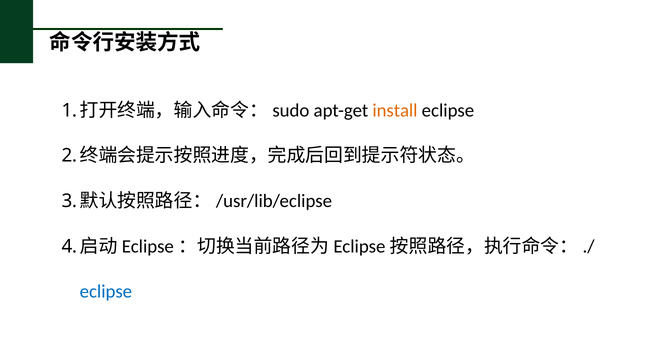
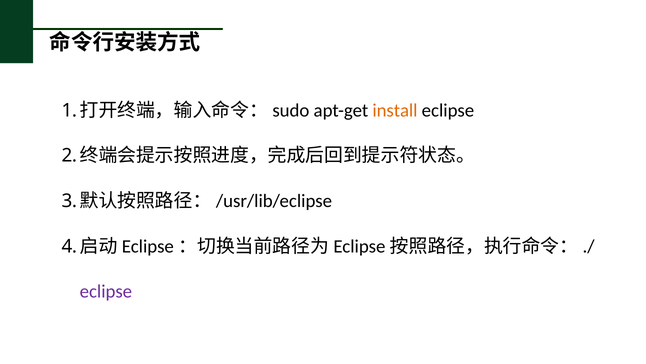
eclipse at (106, 291) colour: blue -> purple
